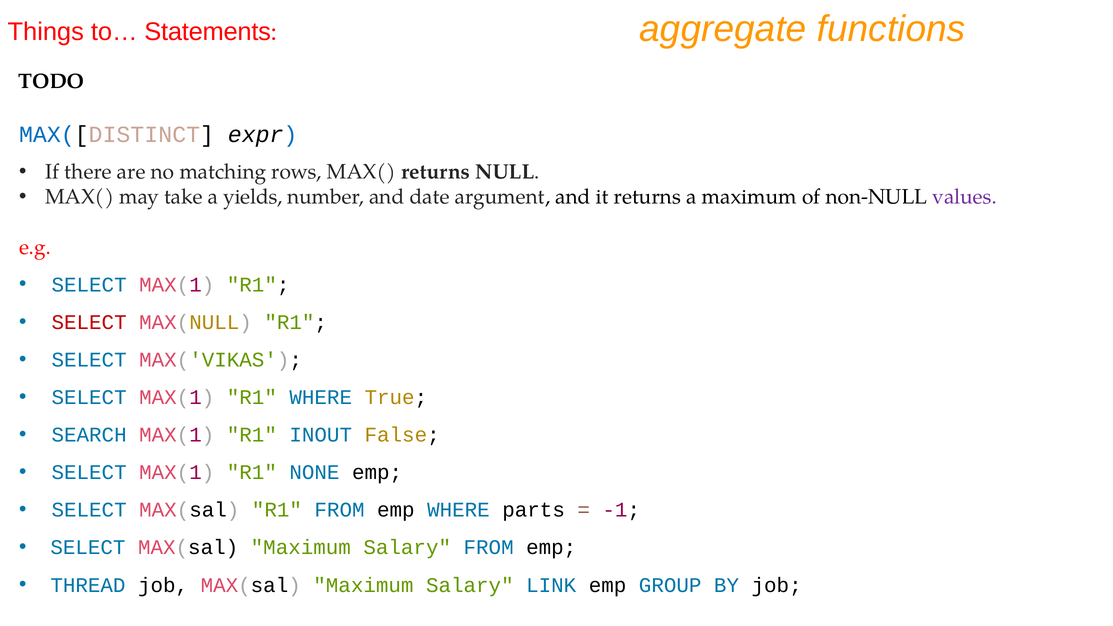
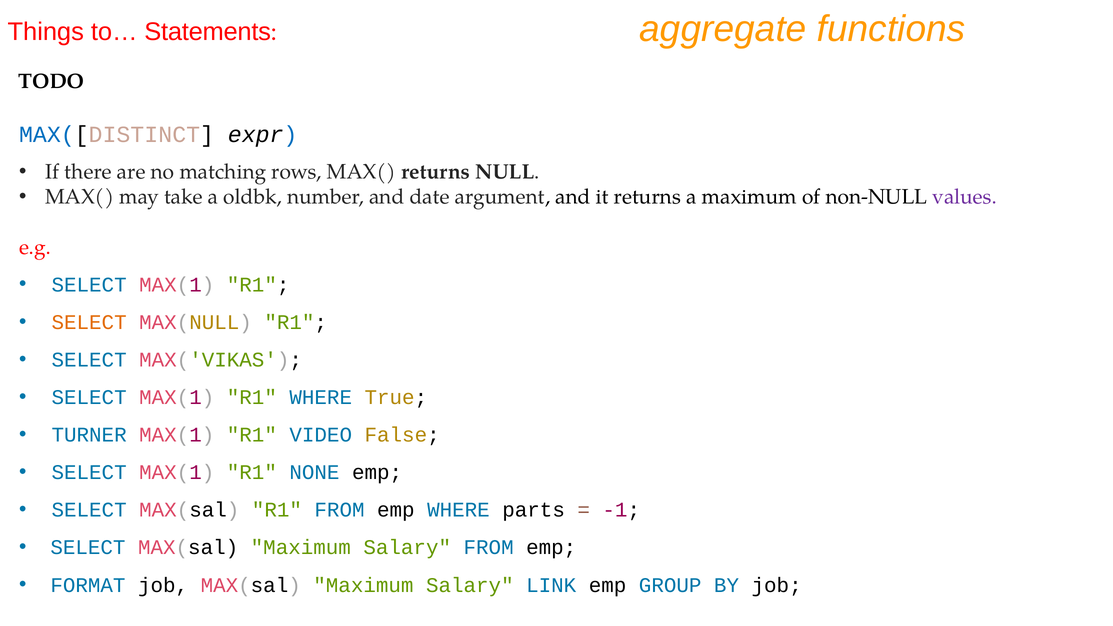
yields: yields -> oldbk
SELECT at (89, 322) colour: red -> orange
SEARCH: SEARCH -> TURNER
INOUT: INOUT -> VIDEO
THREAD: THREAD -> FORMAT
